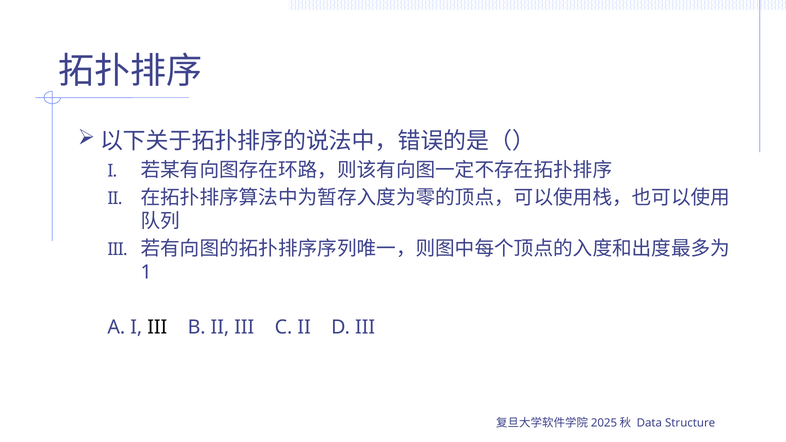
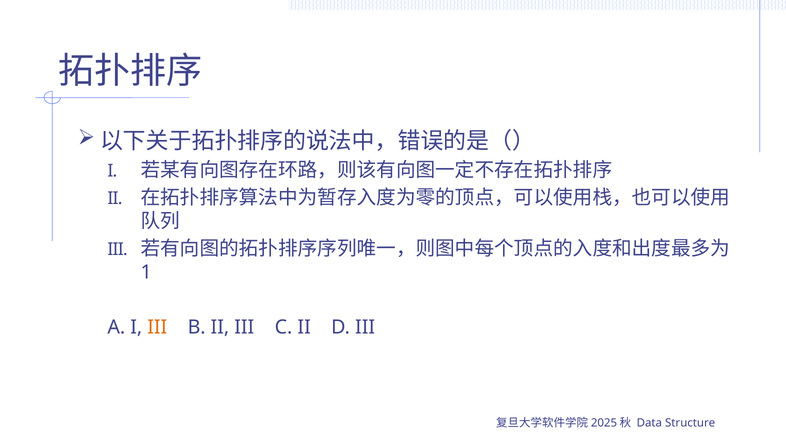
III at (157, 328) colour: black -> orange
